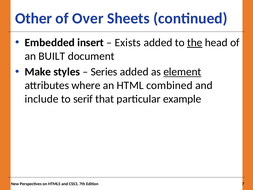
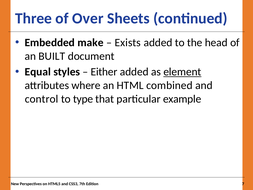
Other: Other -> Three
insert: insert -> make
the underline: present -> none
Make: Make -> Equal
Series: Series -> Either
include: include -> control
serif: serif -> type
